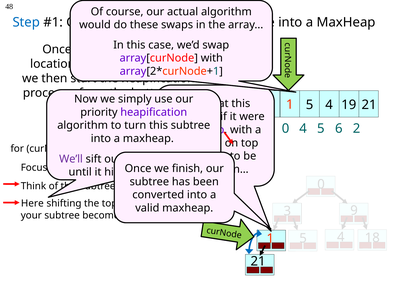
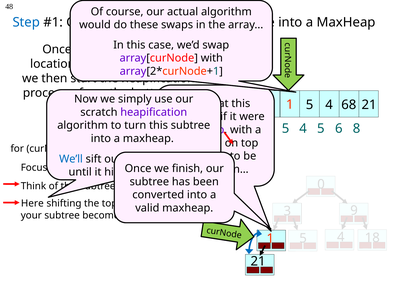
19: 19 -> 68
priority: priority -> scratch
0 at (286, 128): 0 -> 5
6 2: 2 -> 8
We’ll colour: purple -> blue
